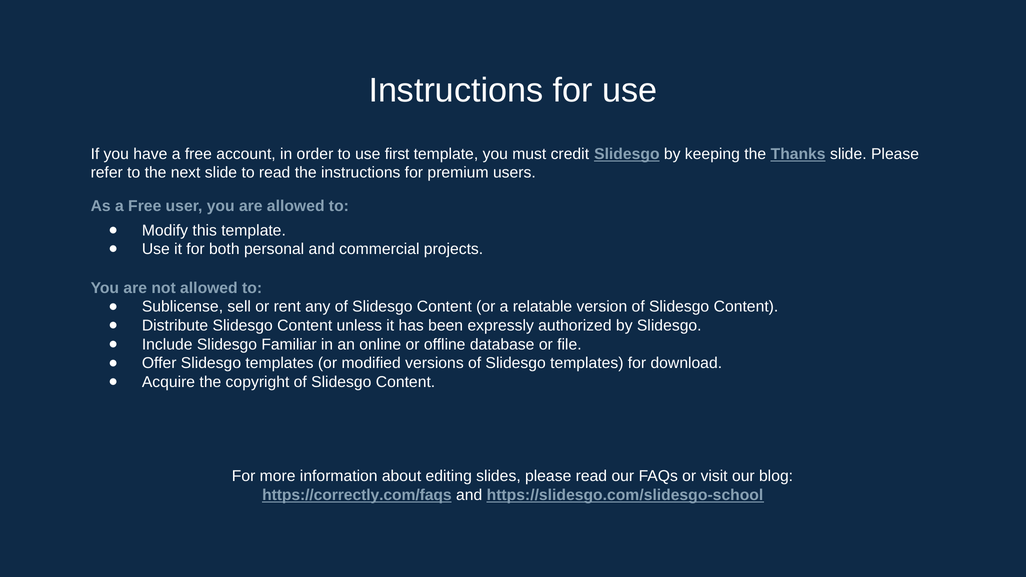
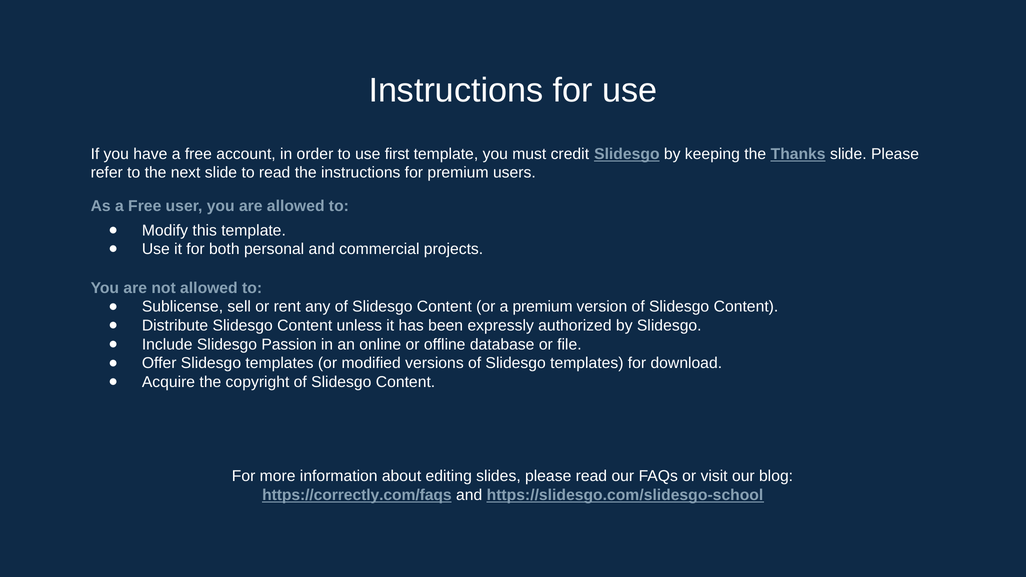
a relatable: relatable -> premium
Familiar: Familiar -> Passion
